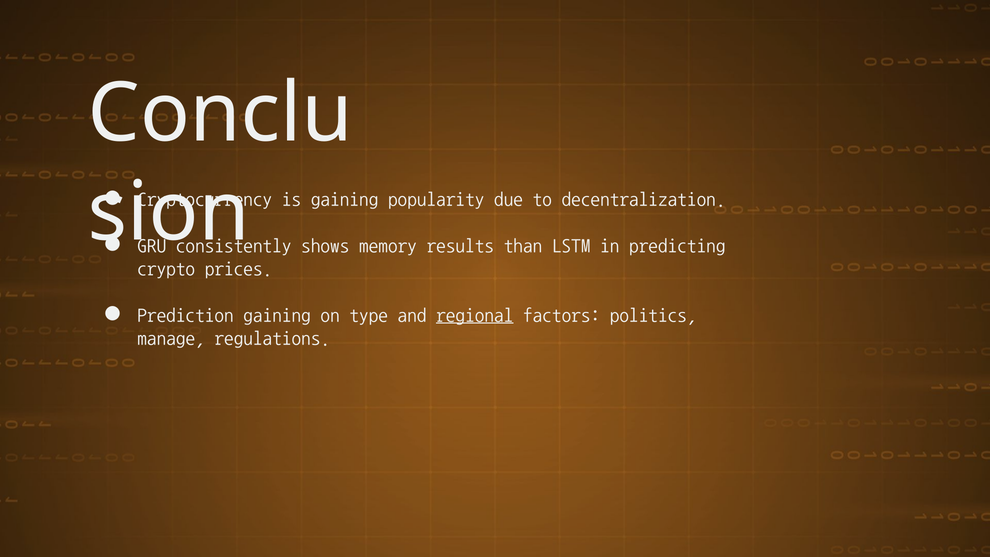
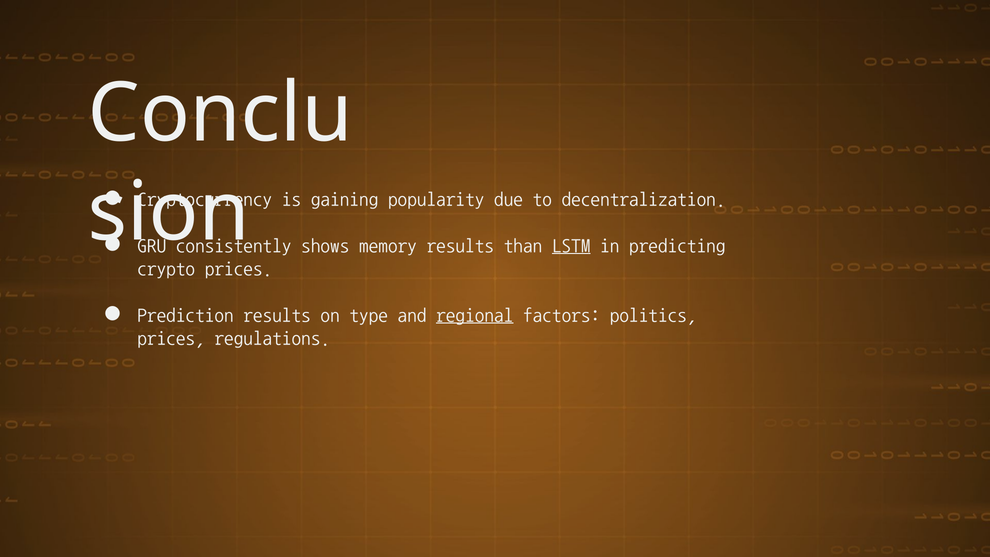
LSTM underline: none -> present
Prediction gaining: gaining -> results
manage at (171, 338): manage -> prices
